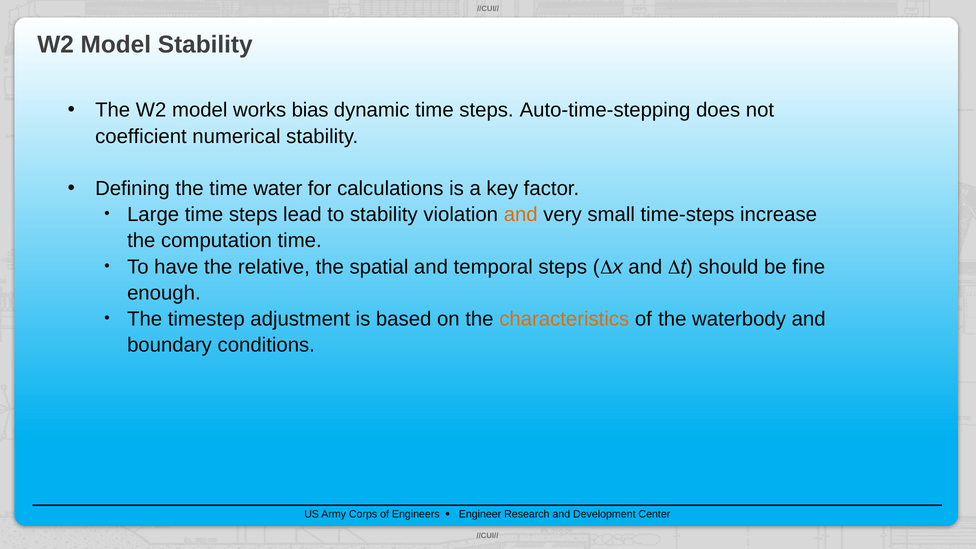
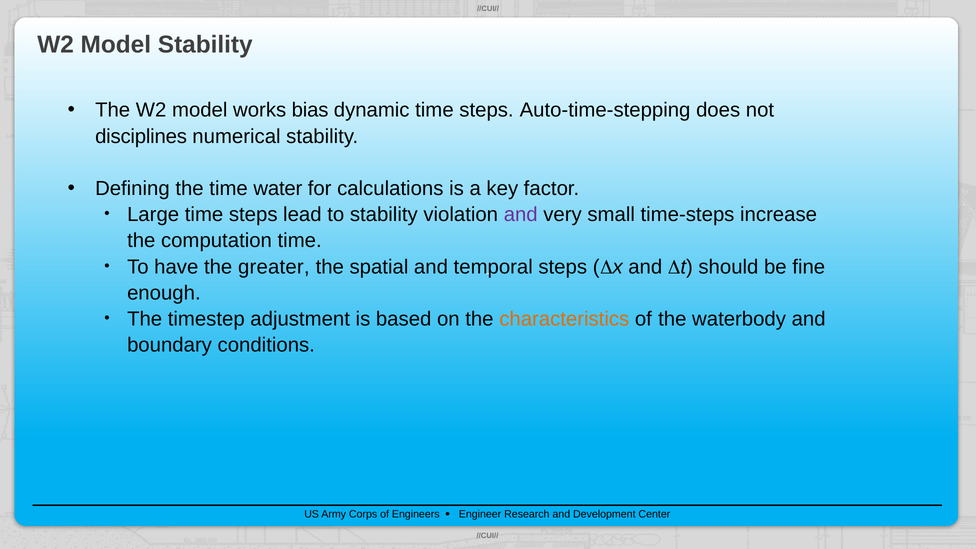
coefficient: coefficient -> disciplines
and at (521, 215) colour: orange -> purple
relative: relative -> greater
